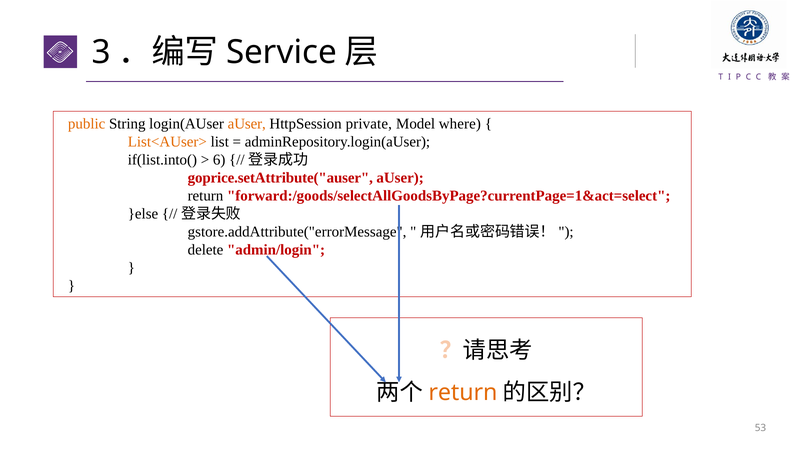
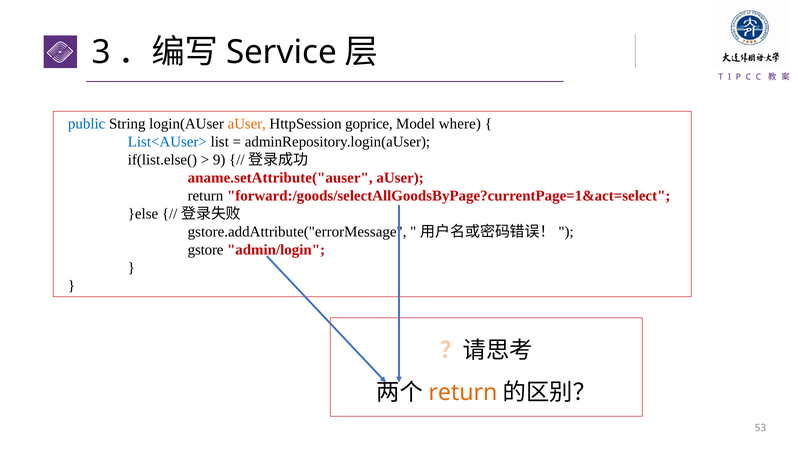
public colour: orange -> blue
private: private -> goprice
List<AUser> colour: orange -> blue
if(list.into(: if(list.into( -> if(list.else(
6: 6 -> 9
goprice.setAttribute("auser: goprice.setAttribute("auser -> aname.setAttribute("auser
delete: delete -> gstore
